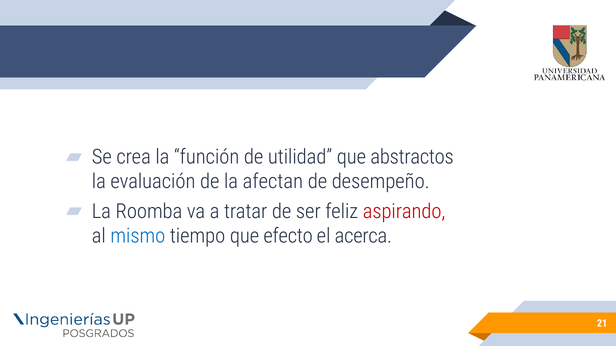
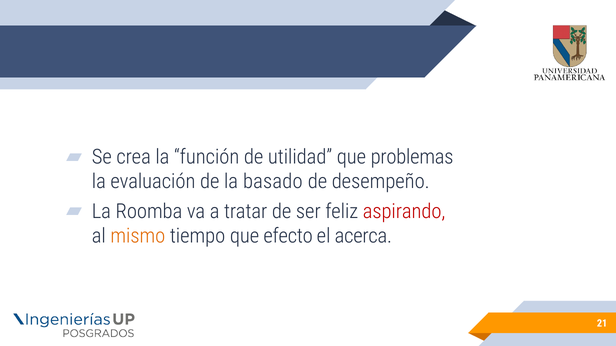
abstractos: abstractos -> problemas
afectan: afectan -> basado
mismo colour: blue -> orange
